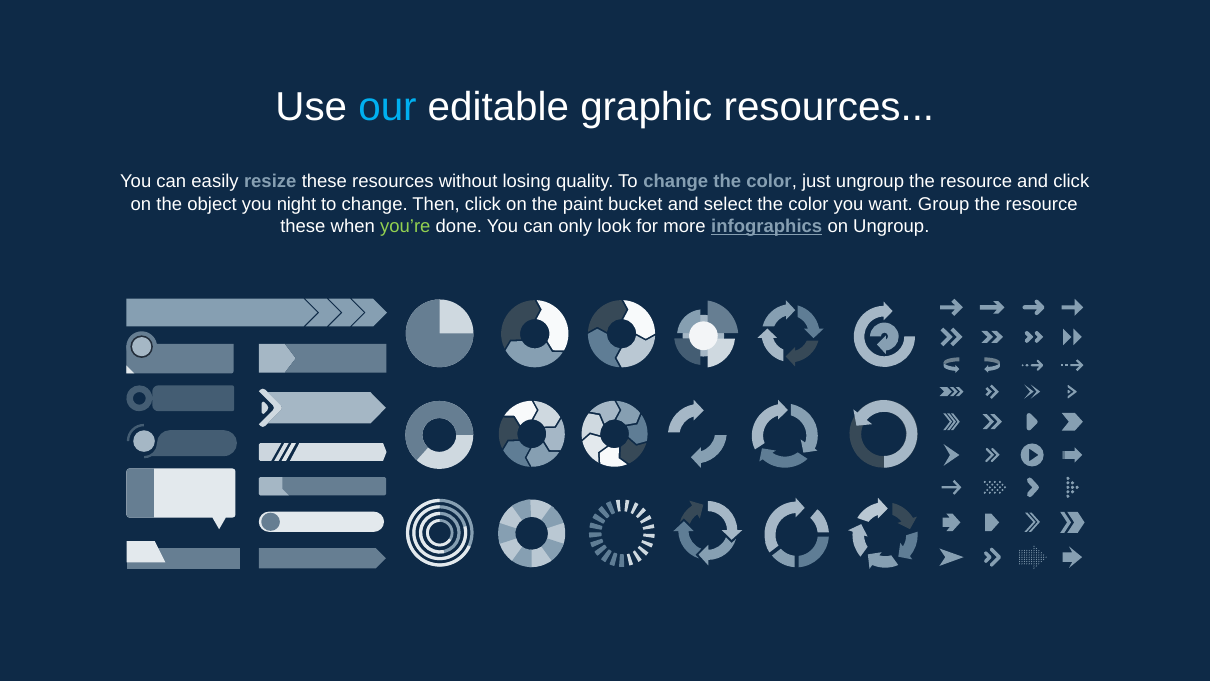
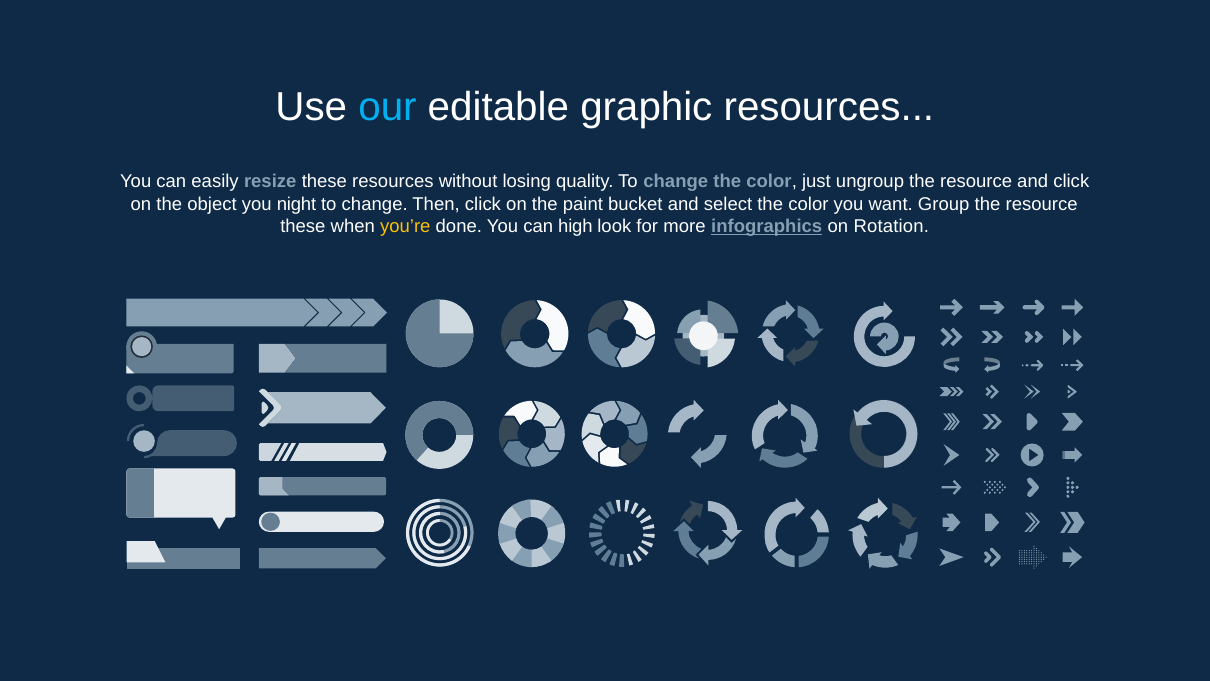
you’re colour: light green -> yellow
only: only -> high
on Ungroup: Ungroup -> Rotation
